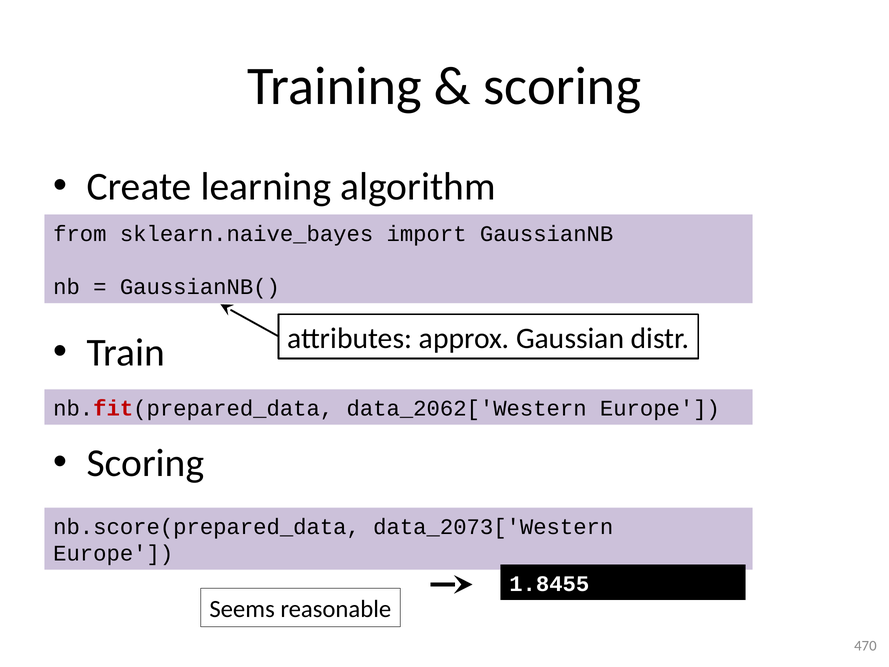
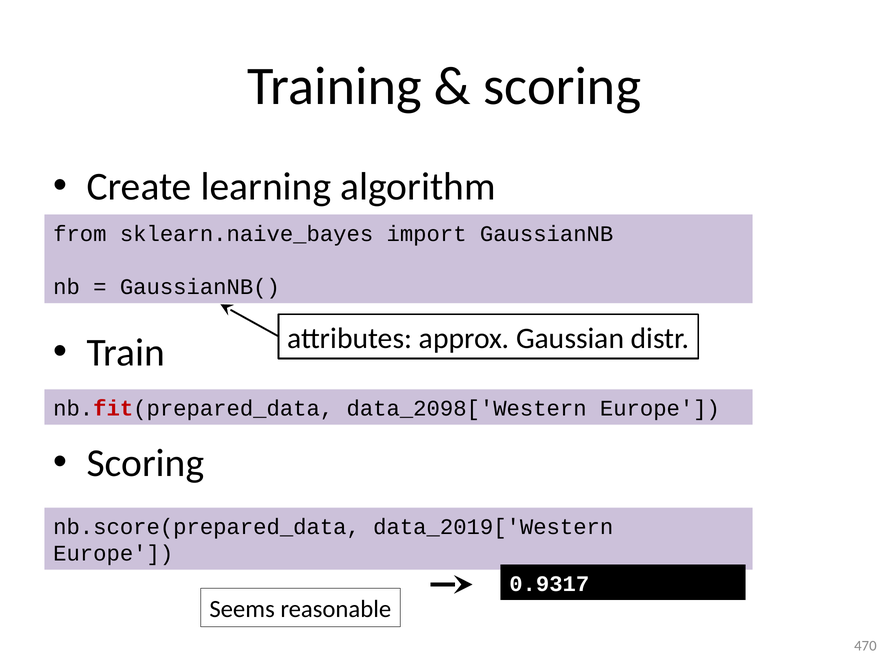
data_2062['Western: data_2062['Western -> data_2098['Western
data_2073['Western: data_2073['Western -> data_2019['Western
1.8455: 1.8455 -> 0.9317
